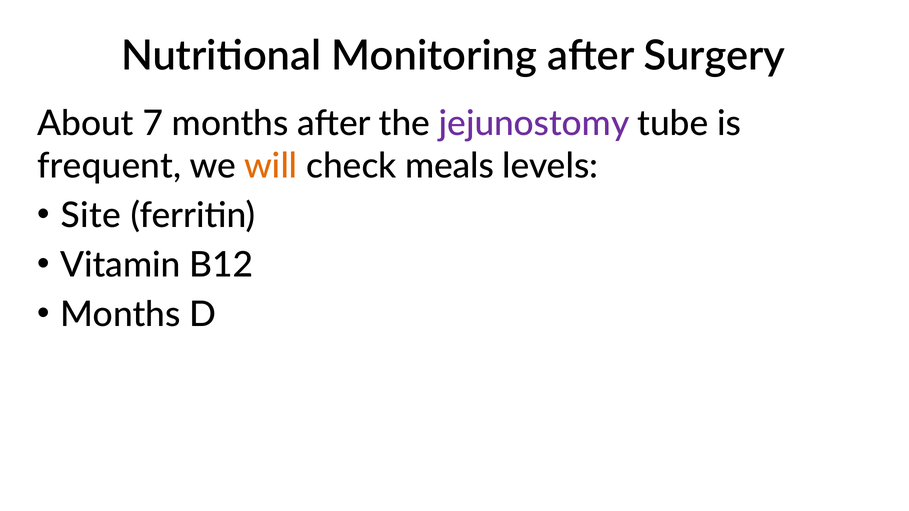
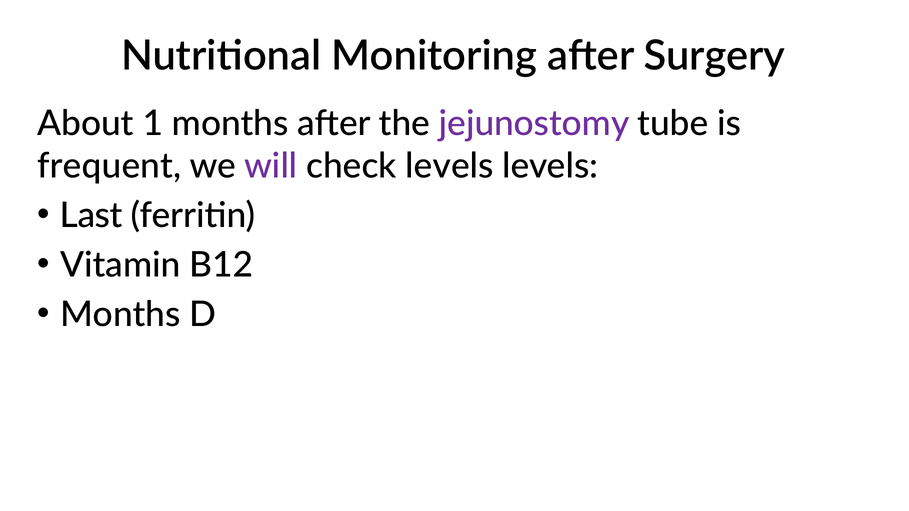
7: 7 -> 1
will colour: orange -> purple
check meals: meals -> levels
Site: Site -> Last
